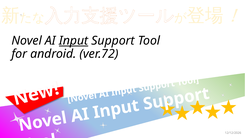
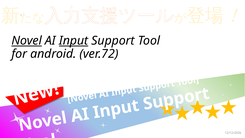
Novel underline: none -> present
